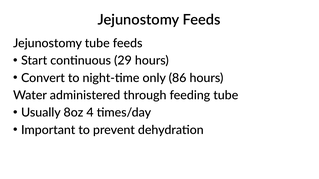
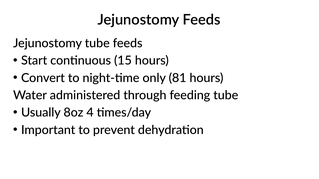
29: 29 -> 15
86: 86 -> 81
